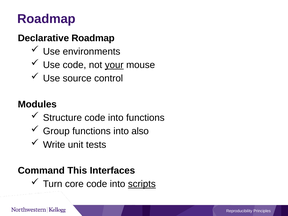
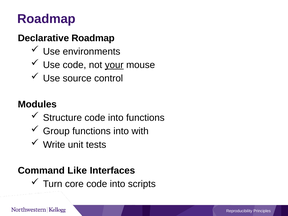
also: also -> with
This: This -> Like
scripts underline: present -> none
